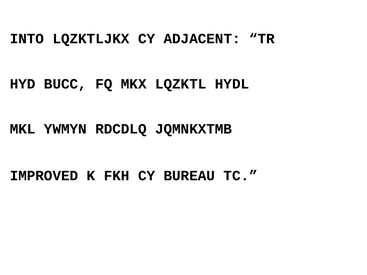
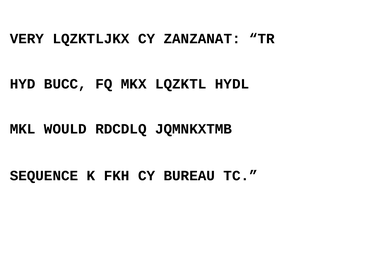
INTO: INTO -> VERY
ADJACENT: ADJACENT -> ZANZANAT
YWMYN: YWMYN -> WOULD
IMPROVED: IMPROVED -> SEQUENCE
